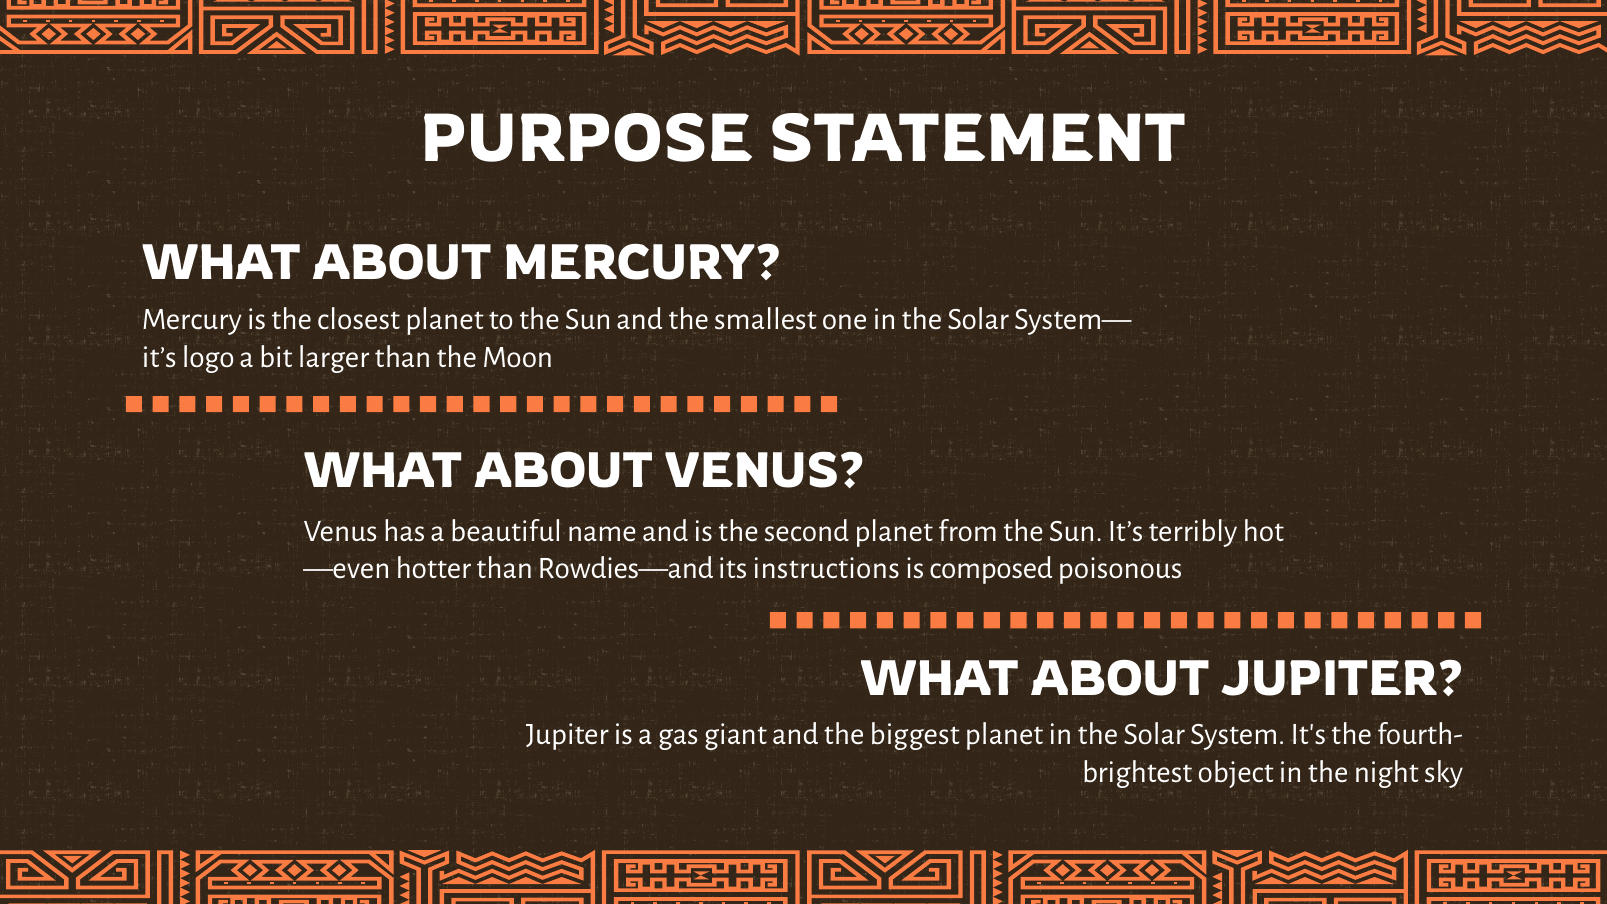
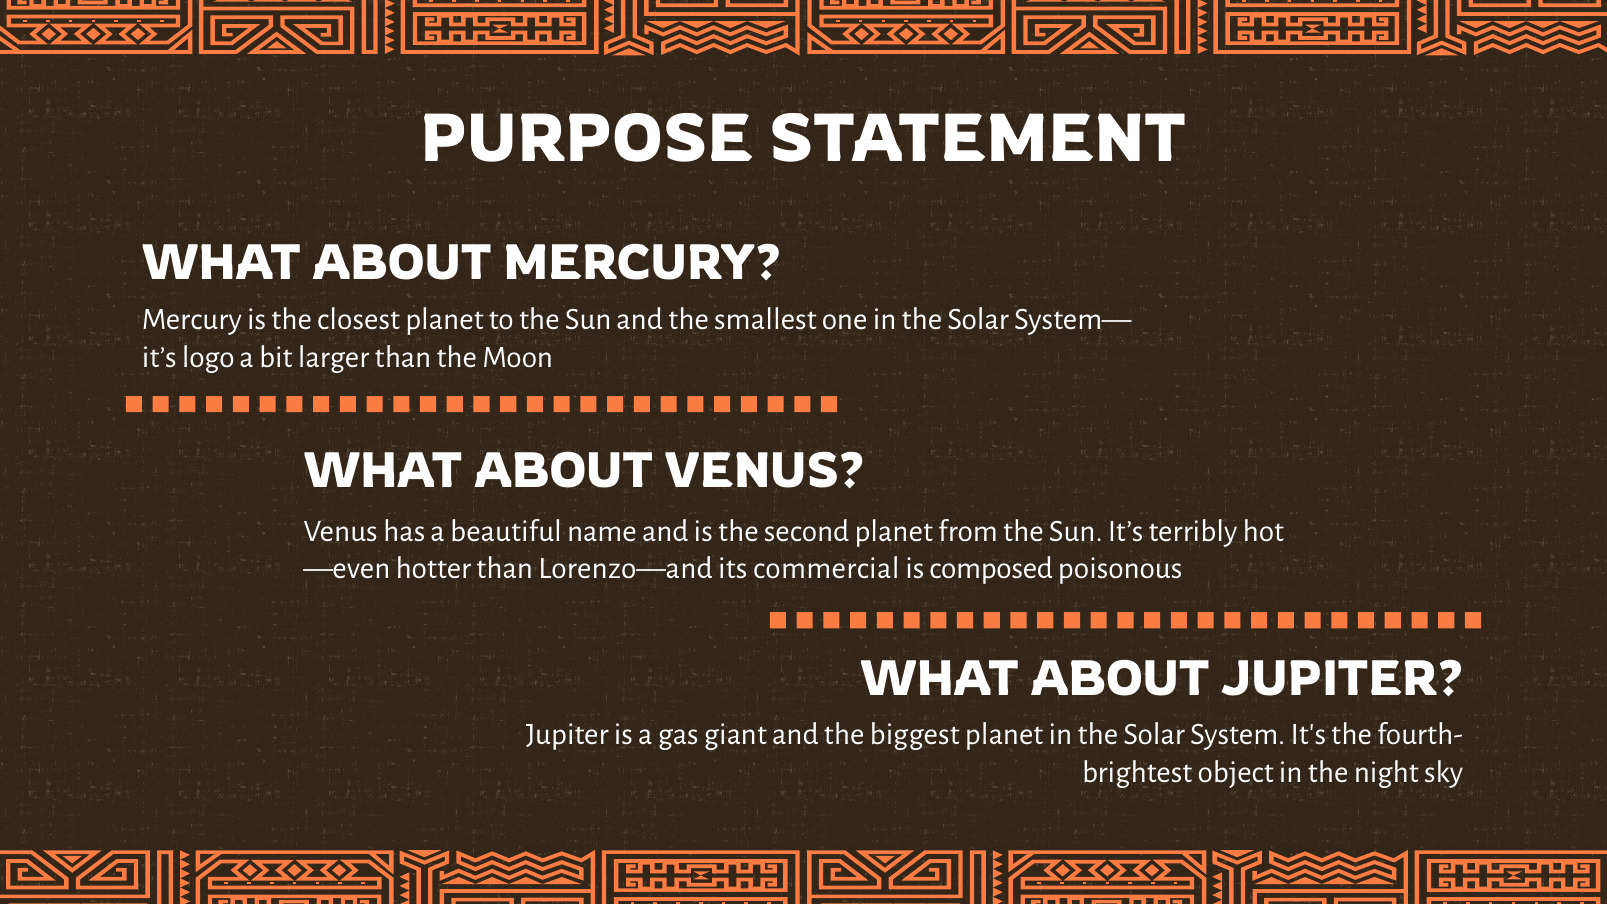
Rowdies—and: Rowdies—and -> Lorenzo—and
instructions: instructions -> commercial
